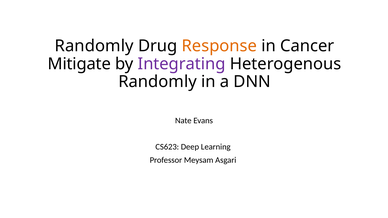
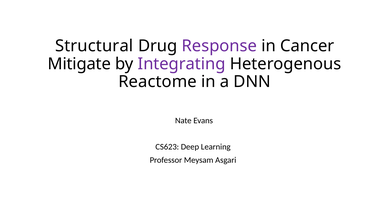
Randomly at (94, 46): Randomly -> Structural
Response colour: orange -> purple
Randomly at (158, 82): Randomly -> Reactome
